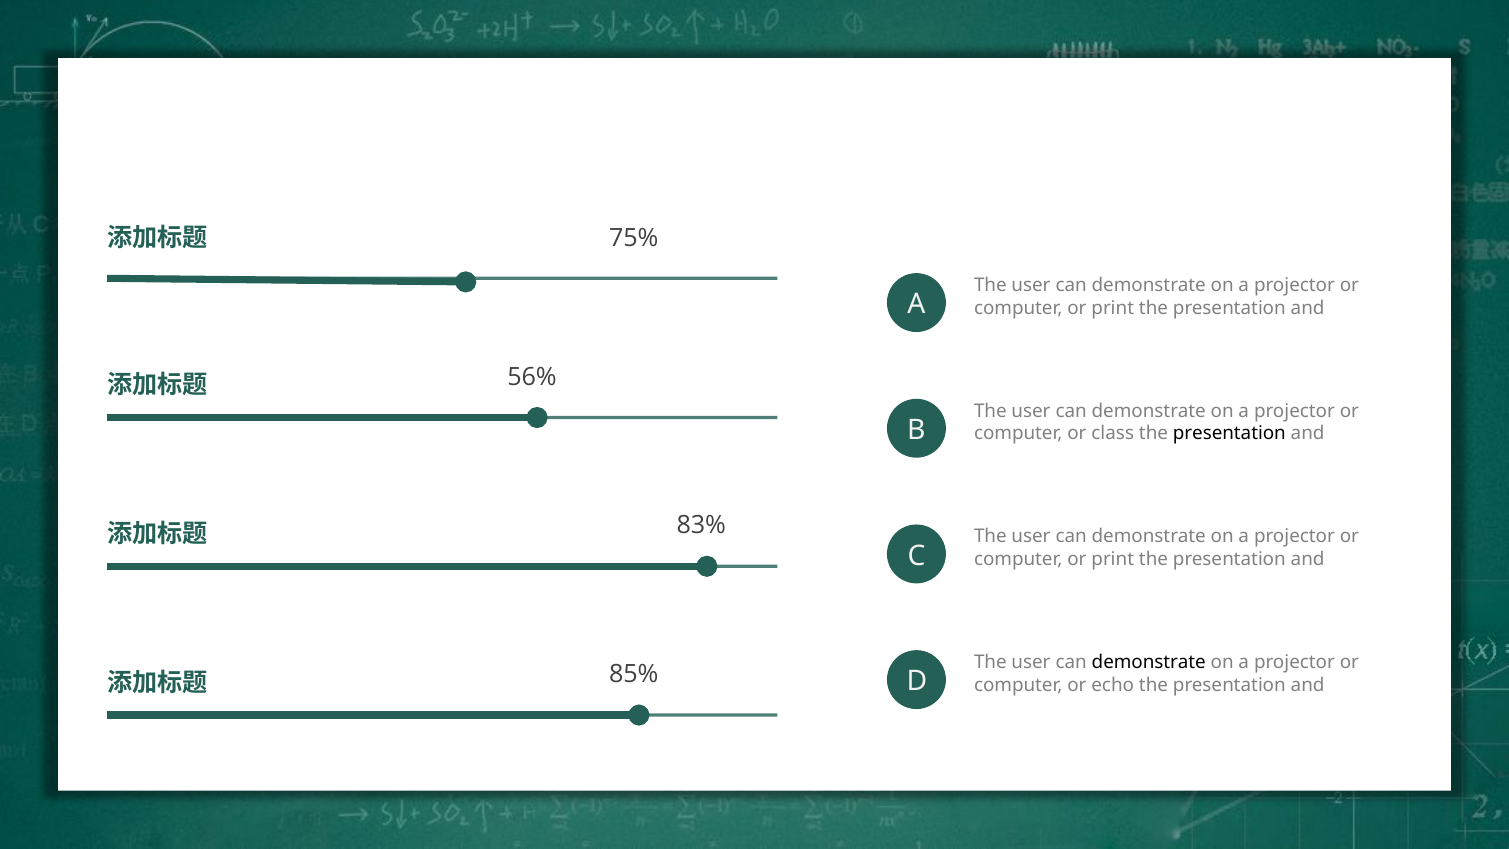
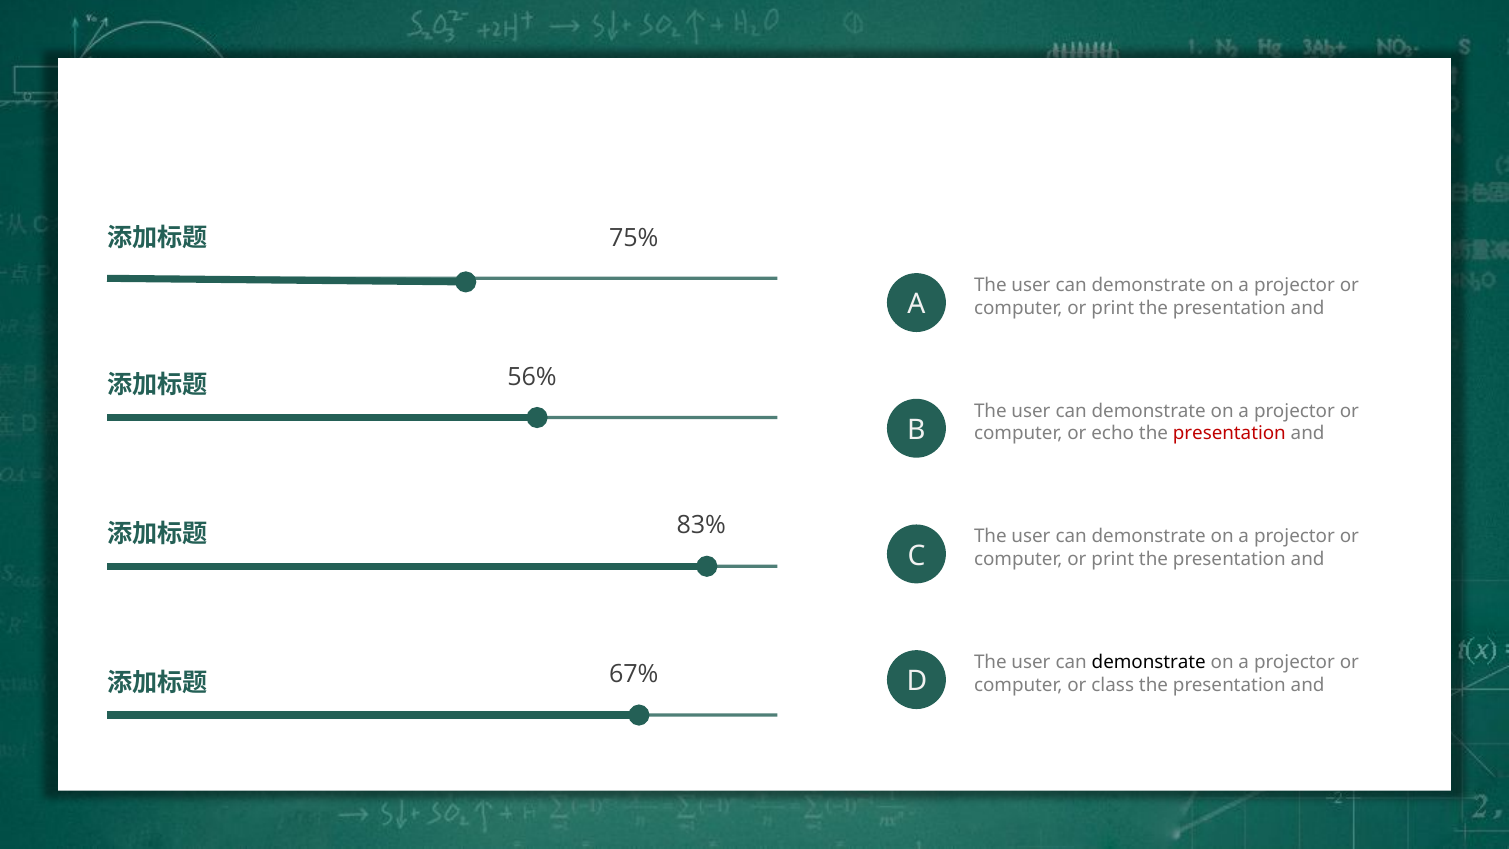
class: class -> echo
presentation at (1229, 434) colour: black -> red
85%: 85% -> 67%
echo: echo -> class
